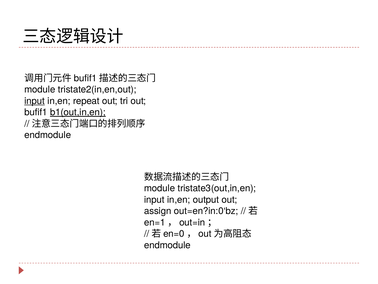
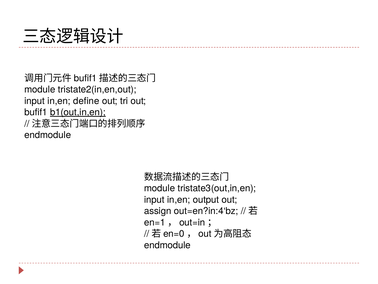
input at (35, 101) underline: present -> none
repeat: repeat -> define
out=en?in:0‘bz: out=en?in:0‘bz -> out=en?in:4‘bz
